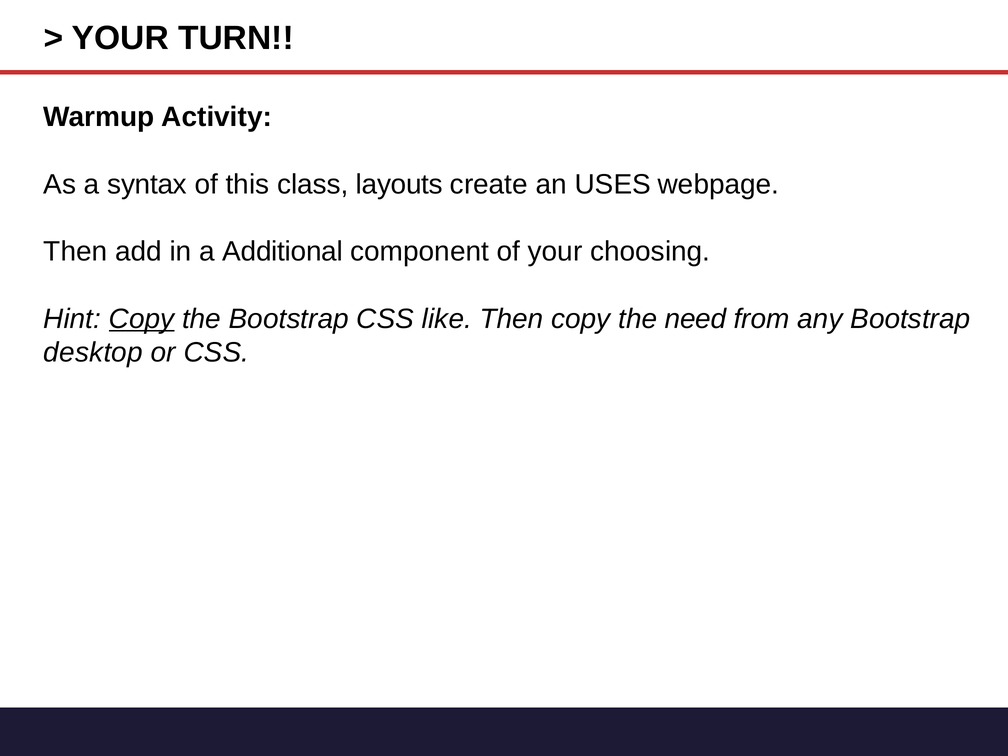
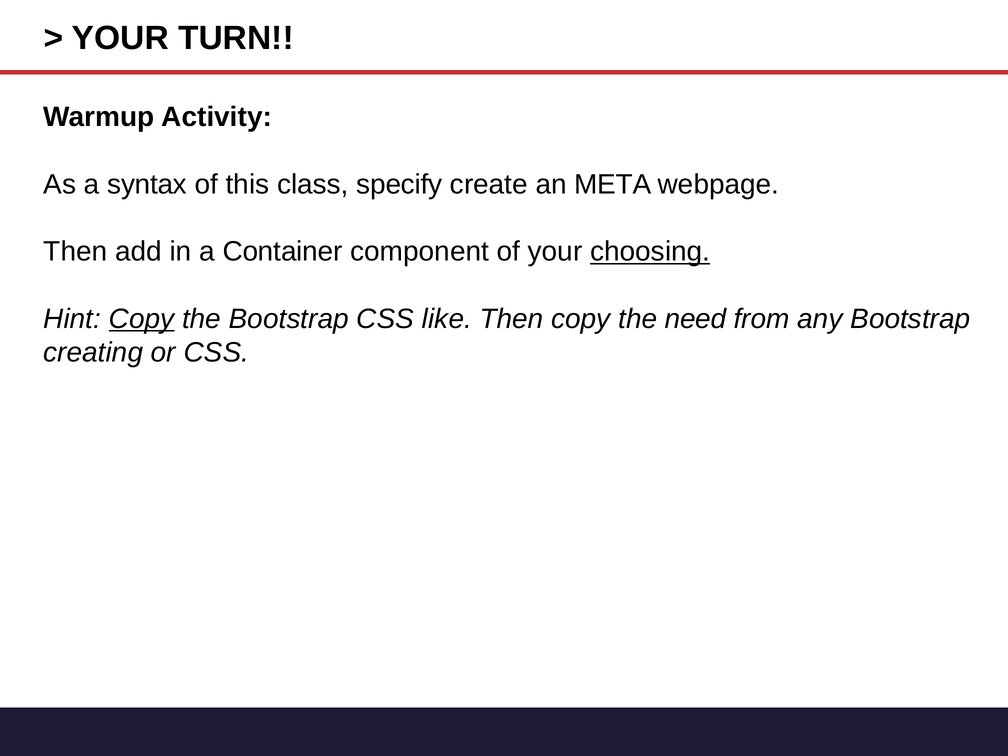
layouts: layouts -> specify
USES: USES -> META
Additional: Additional -> Container
choosing underline: none -> present
desktop: desktop -> creating
